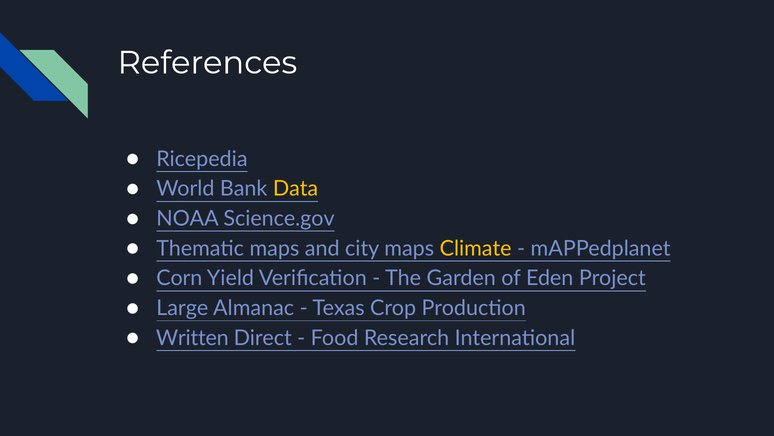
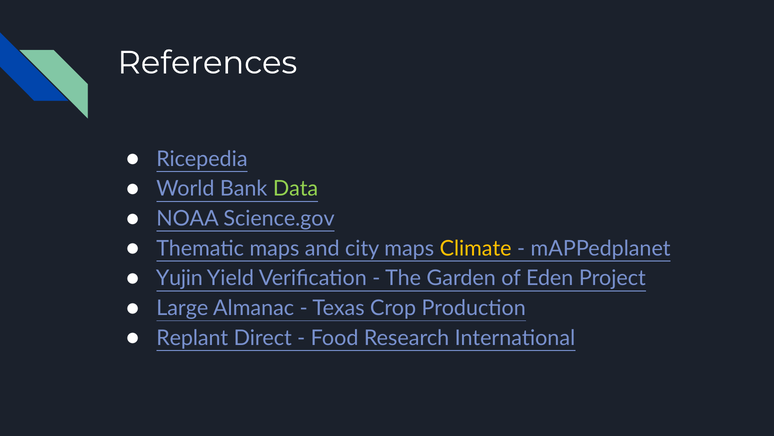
Data colour: yellow -> light green
Corn: Corn -> Yujin
Written: Written -> Replant
